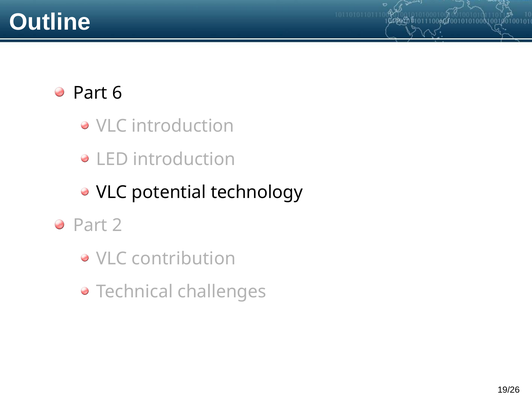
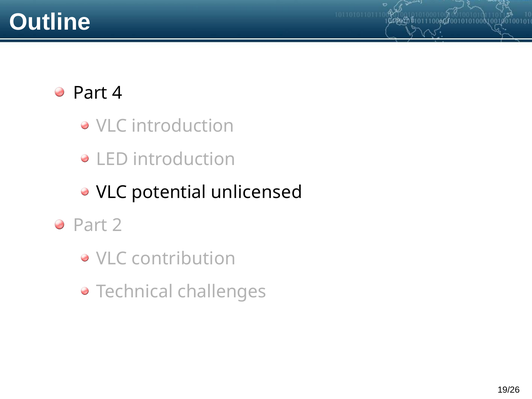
6: 6 -> 4
technology: technology -> unlicensed
